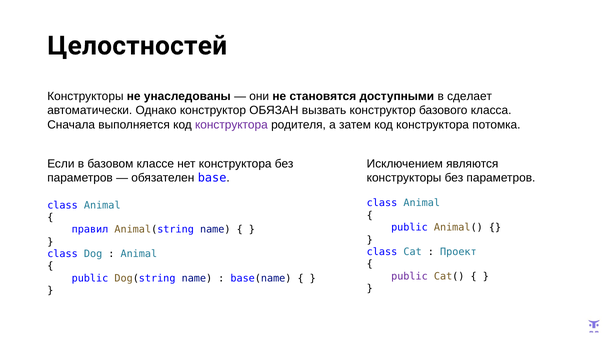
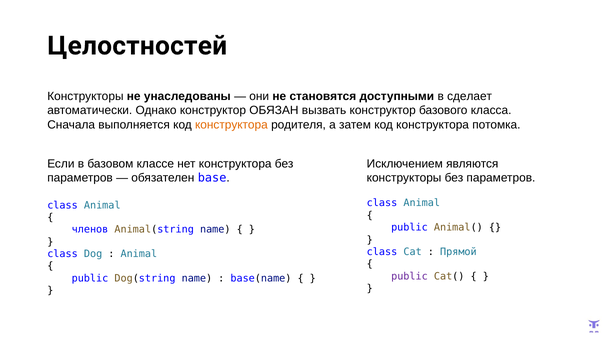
конструктора at (231, 125) colour: purple -> orange
правил: правил -> членов
Проект: Проект -> Прямой
